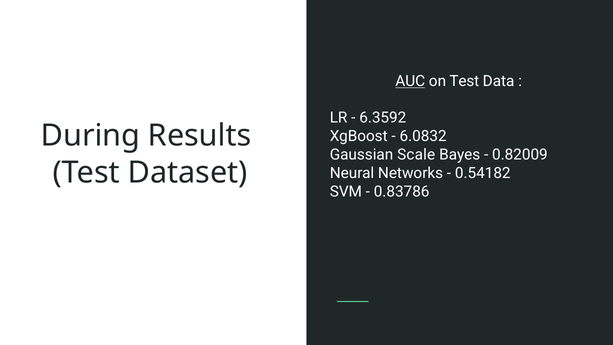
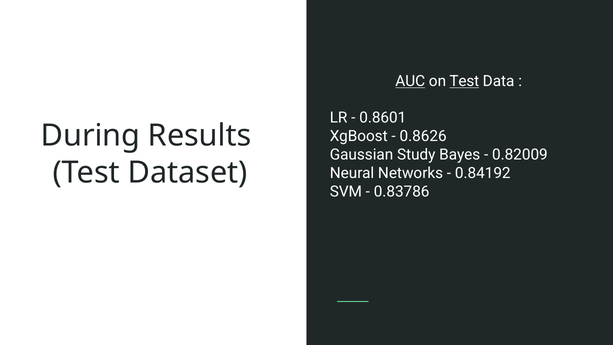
Test at (464, 81) underline: none -> present
6.3592: 6.3592 -> 0.8601
6.0832: 6.0832 -> 0.8626
Scale: Scale -> Study
0.54182: 0.54182 -> 0.84192
